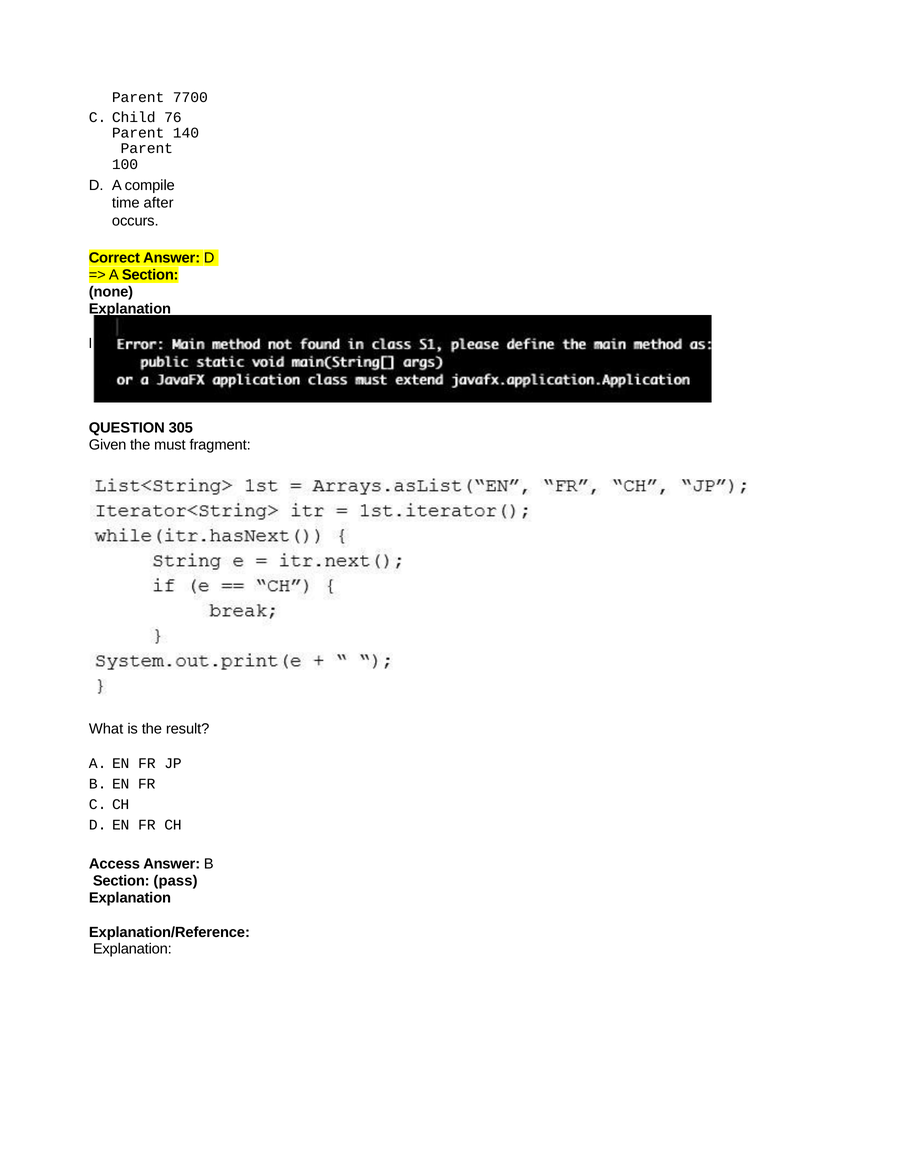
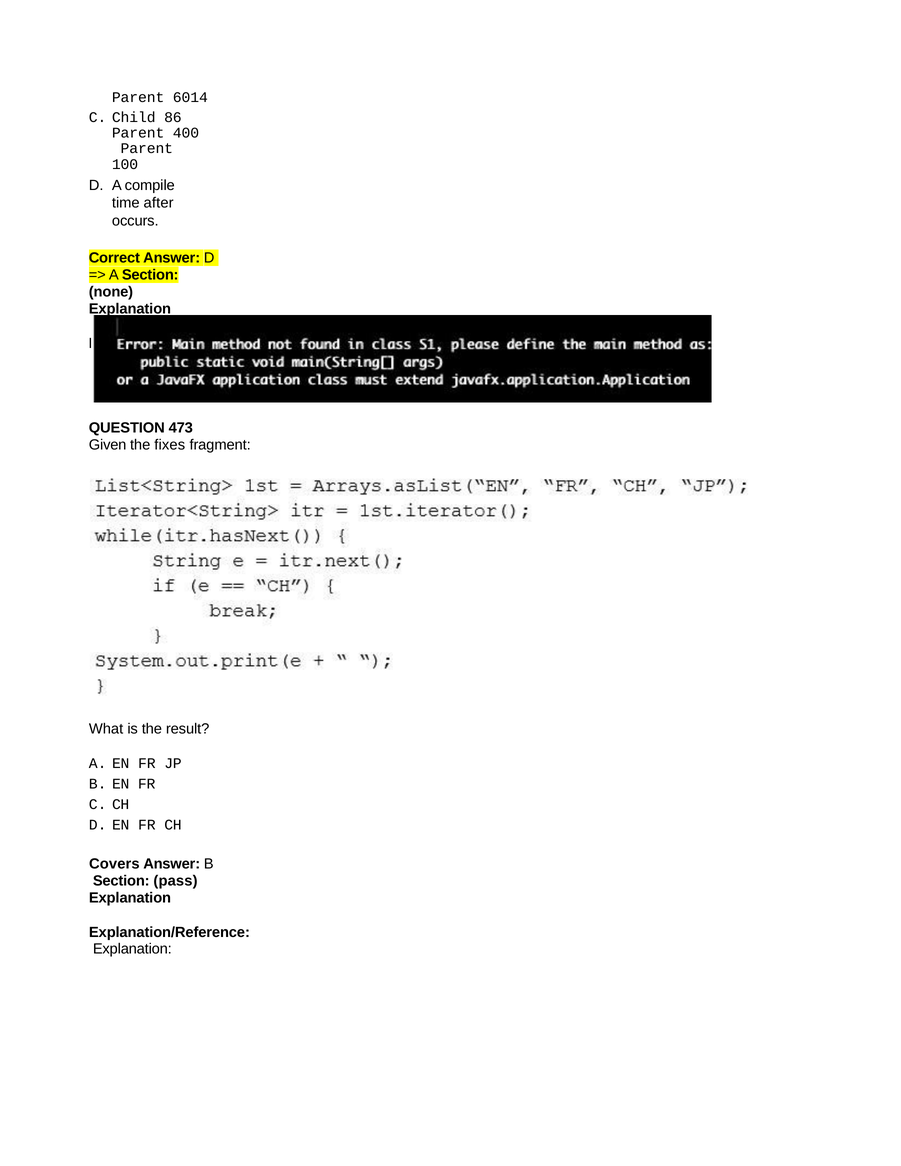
7700: 7700 -> 6014
76: 76 -> 86
140: 140 -> 400
305: 305 -> 473
must: must -> fixes
Access: Access -> Covers
